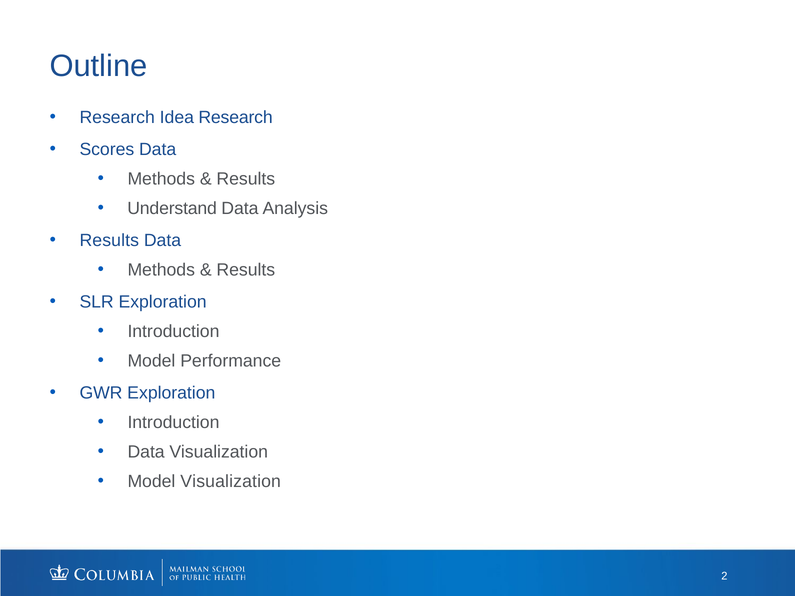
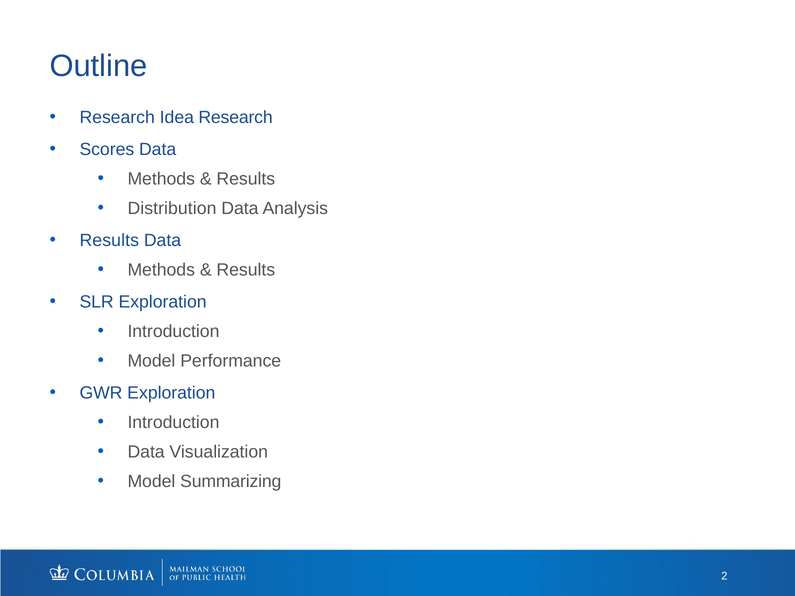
Understand: Understand -> Distribution
Model Visualization: Visualization -> Summarizing
